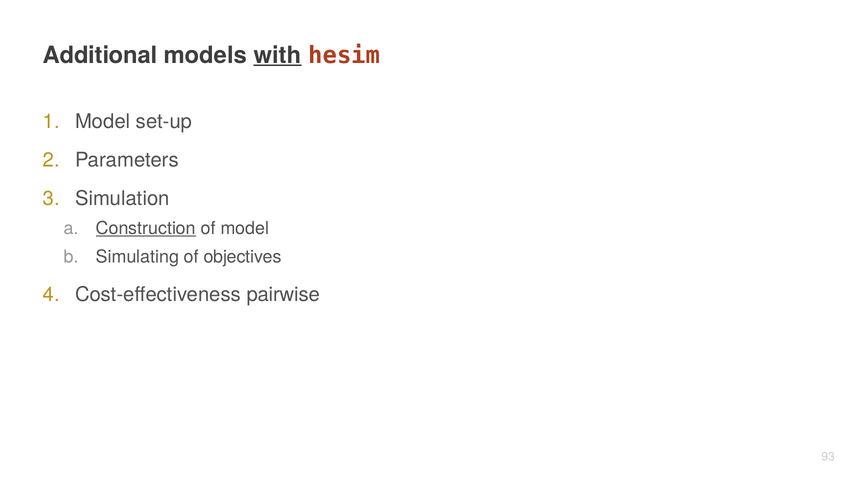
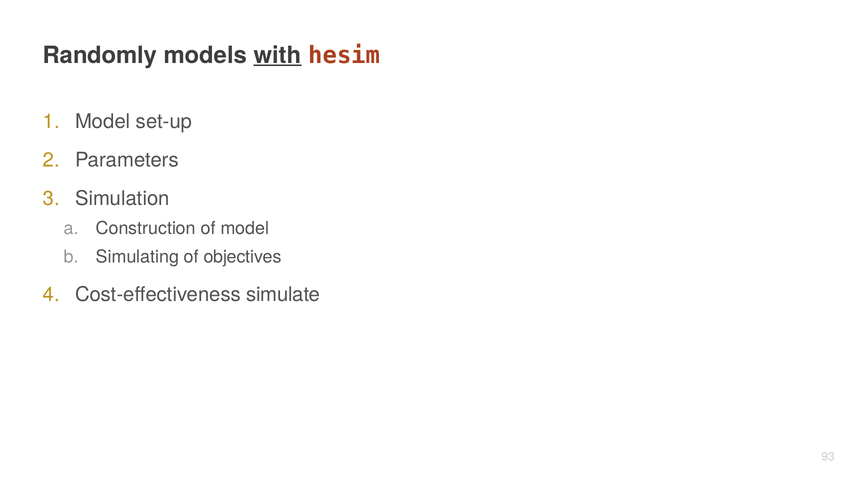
Additional: Additional -> Randomly
Construction underline: present -> none
pairwise: pairwise -> simulate
